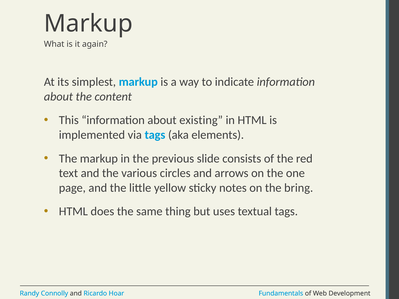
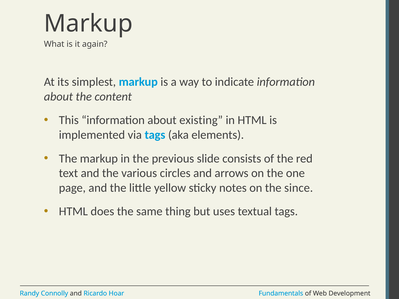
bring: bring -> since
